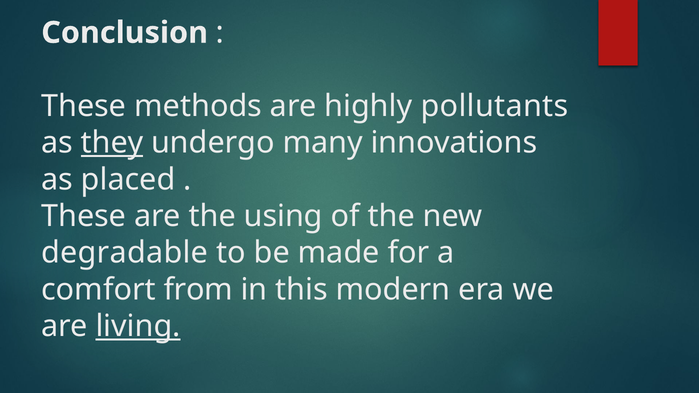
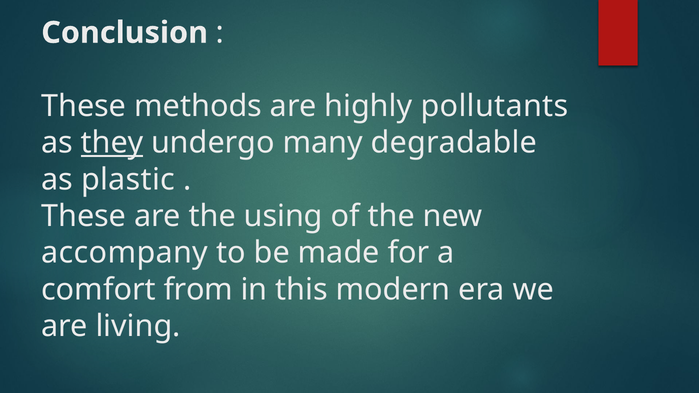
innovations: innovations -> degradable
placed: placed -> plastic
degradable: degradable -> accompany
living underline: present -> none
